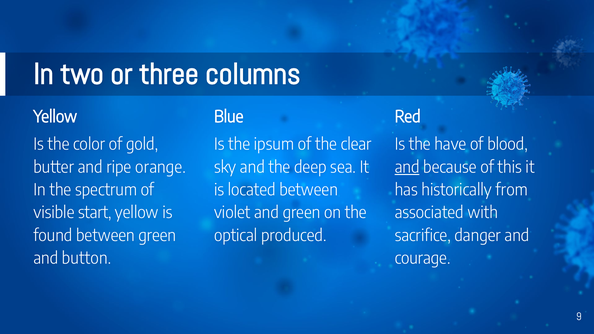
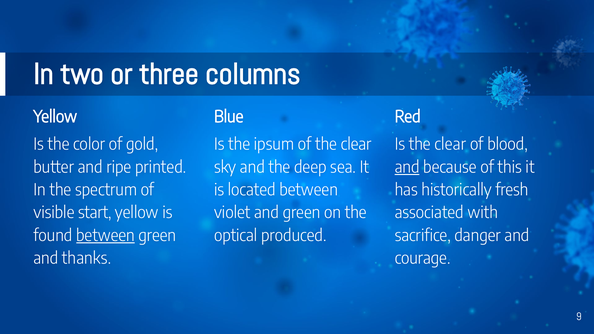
Is the have: have -> clear
orange: orange -> printed
from: from -> fresh
between at (105, 236) underline: none -> present
button: button -> thanks
